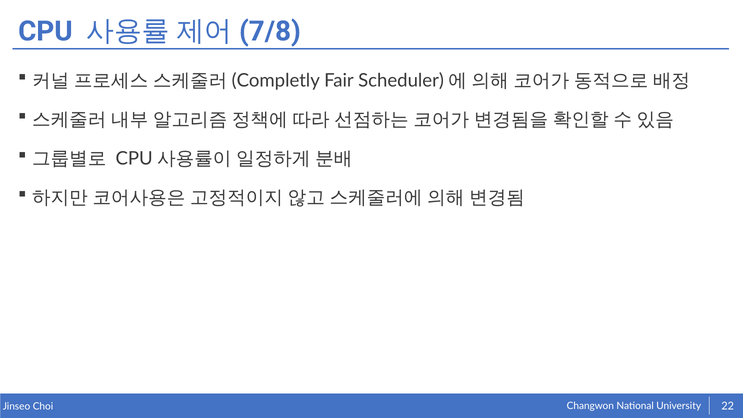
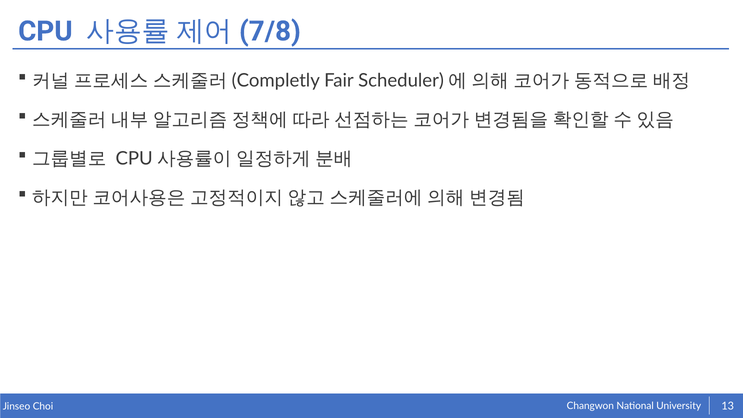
22: 22 -> 13
